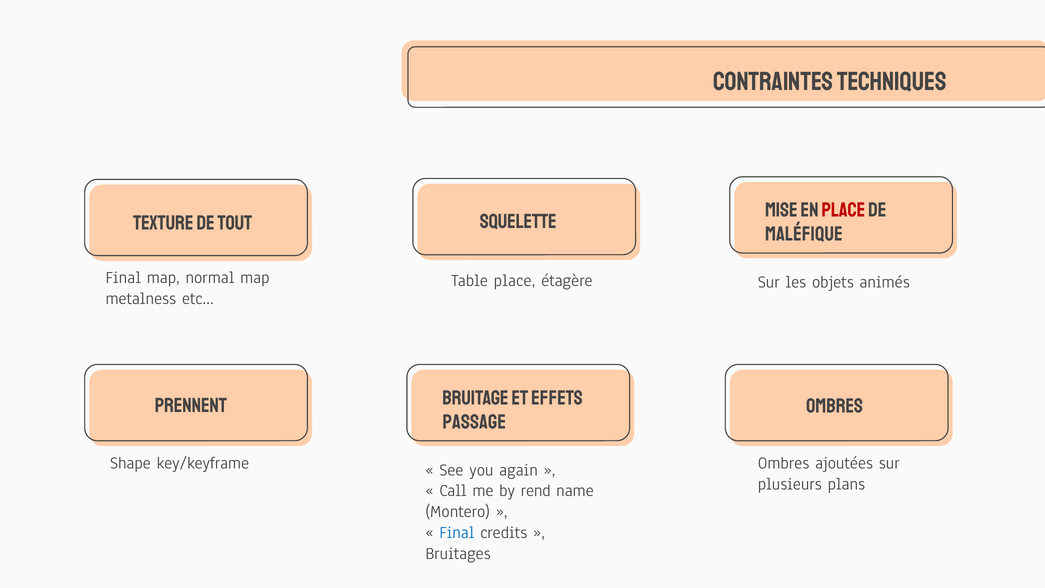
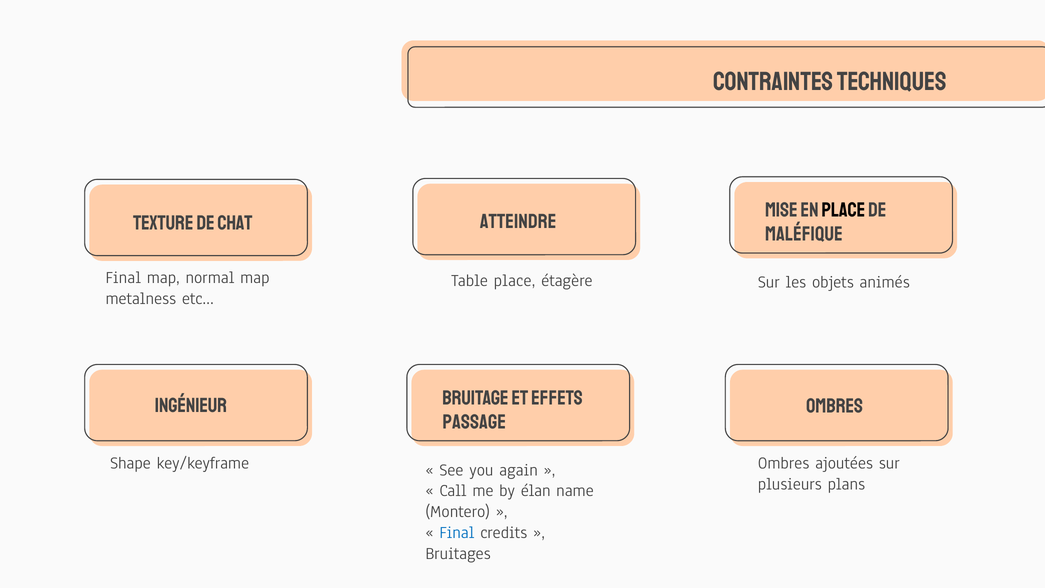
place at (843, 210) colour: red -> black
Squelette: Squelette -> Atteindre
tout: tout -> chat
Prennent: Prennent -> Ingénieur
rend: rend -> élan
